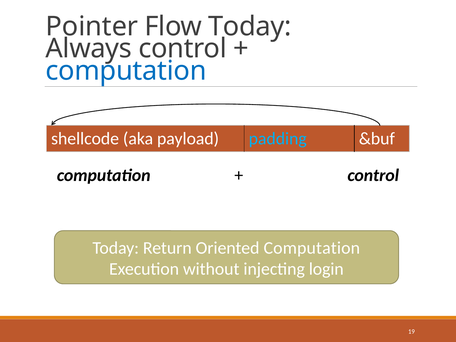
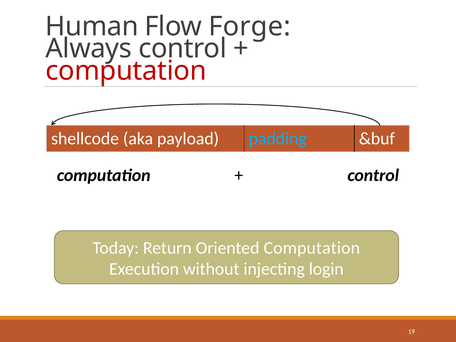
Pointer: Pointer -> Human
Flow Today: Today -> Forge
computation at (126, 71) colour: blue -> red
